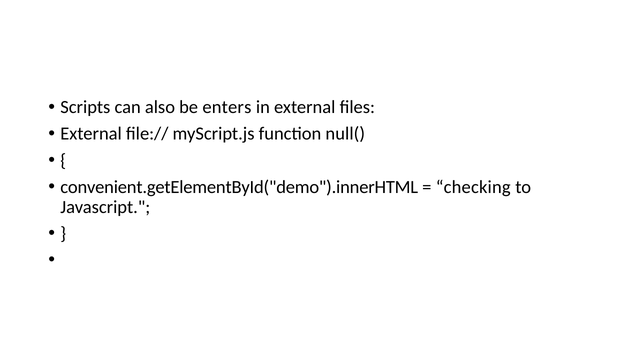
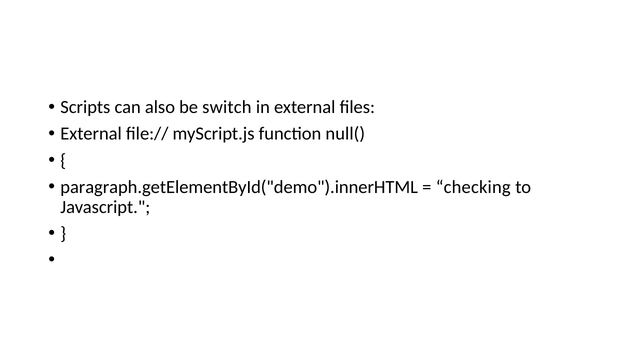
enters: enters -> switch
convenient.getElementById("demo").innerHTML: convenient.getElementById("demo").innerHTML -> paragraph.getElementById("demo").innerHTML
